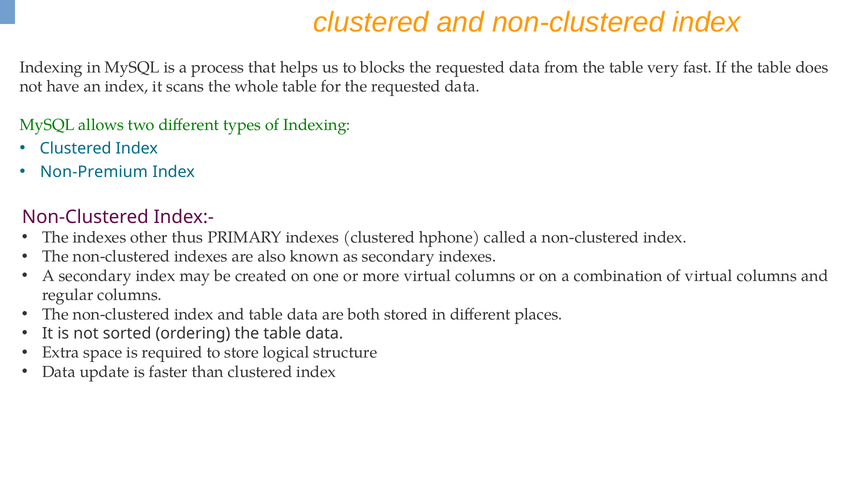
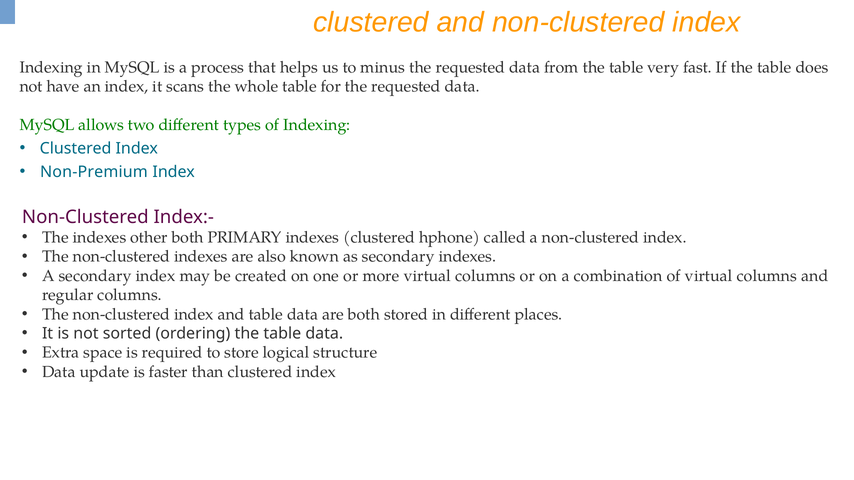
blocks: blocks -> minus
other thus: thus -> both
